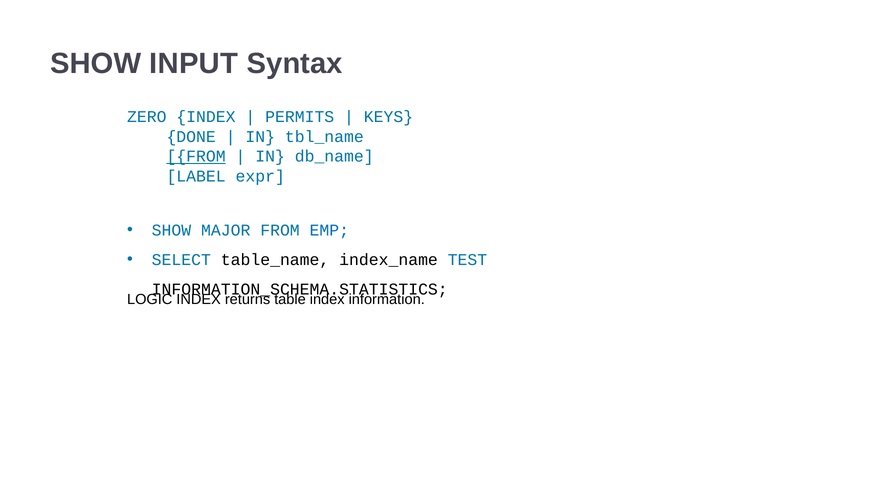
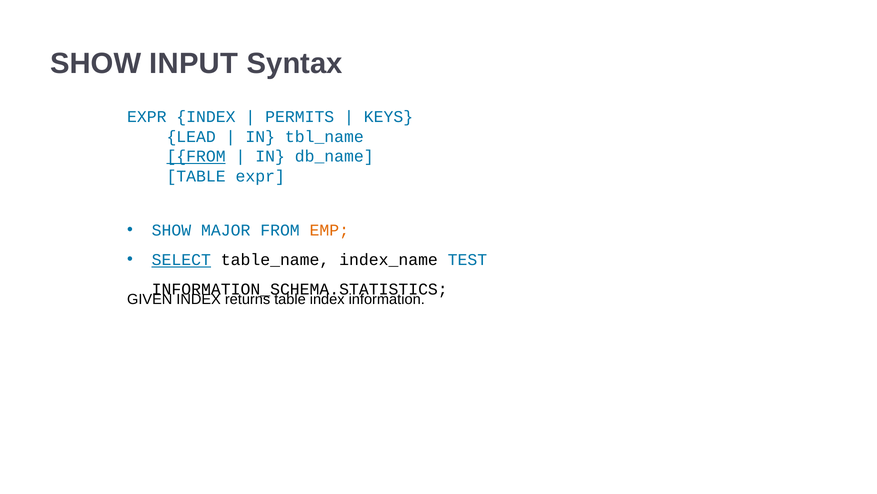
ZERO at (147, 117): ZERO -> EXPR
DONE: DONE -> LEAD
LABEL at (196, 176): LABEL -> TABLE
EMP colour: blue -> orange
SELECT underline: none -> present
LOGIC: LOGIC -> GIVEN
